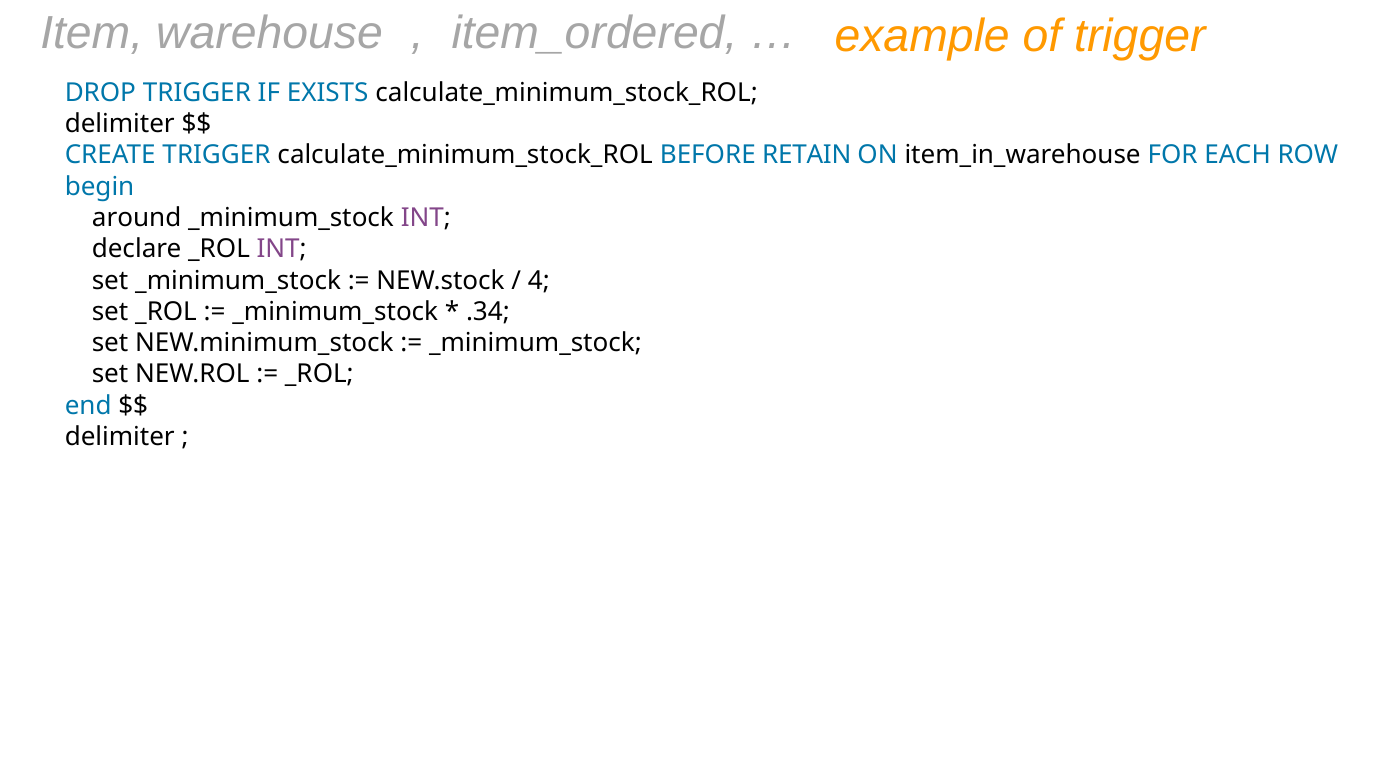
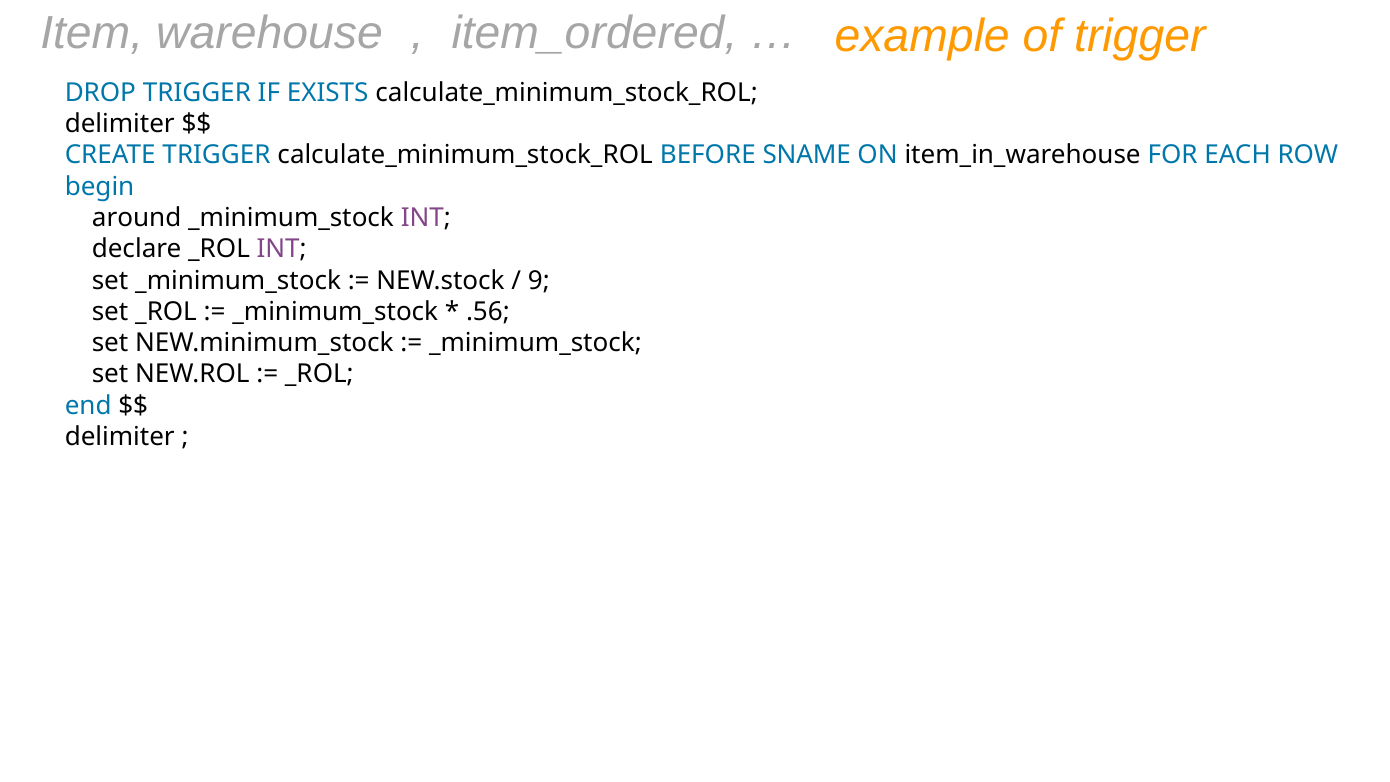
RETAIN: RETAIN -> SNAME
4: 4 -> 9
.34: .34 -> .56
